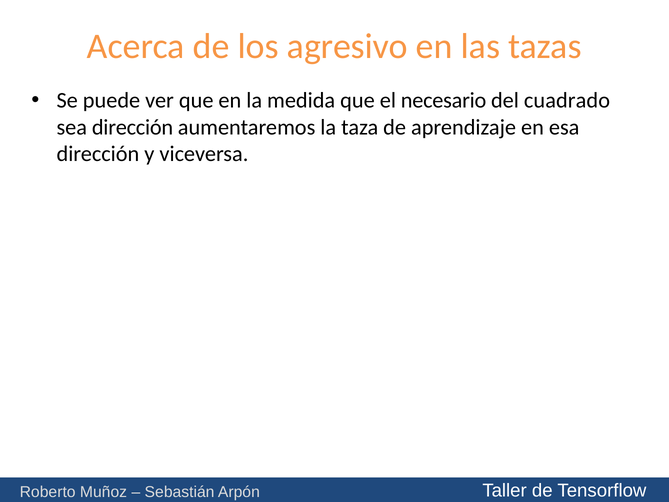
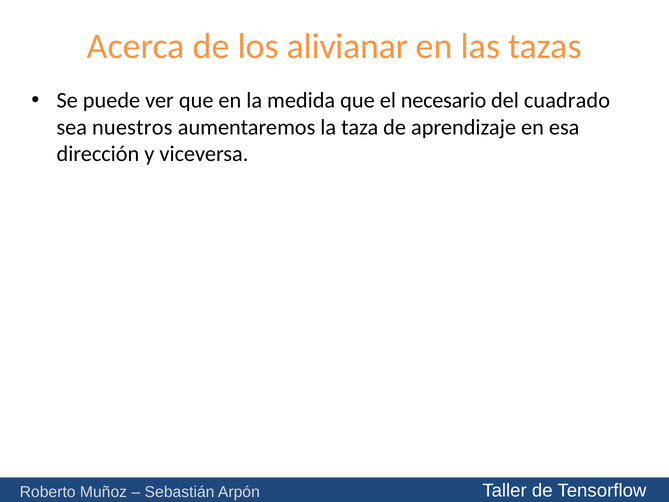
agresivo: agresivo -> alivianar
sea dirección: dirección -> nuestros
